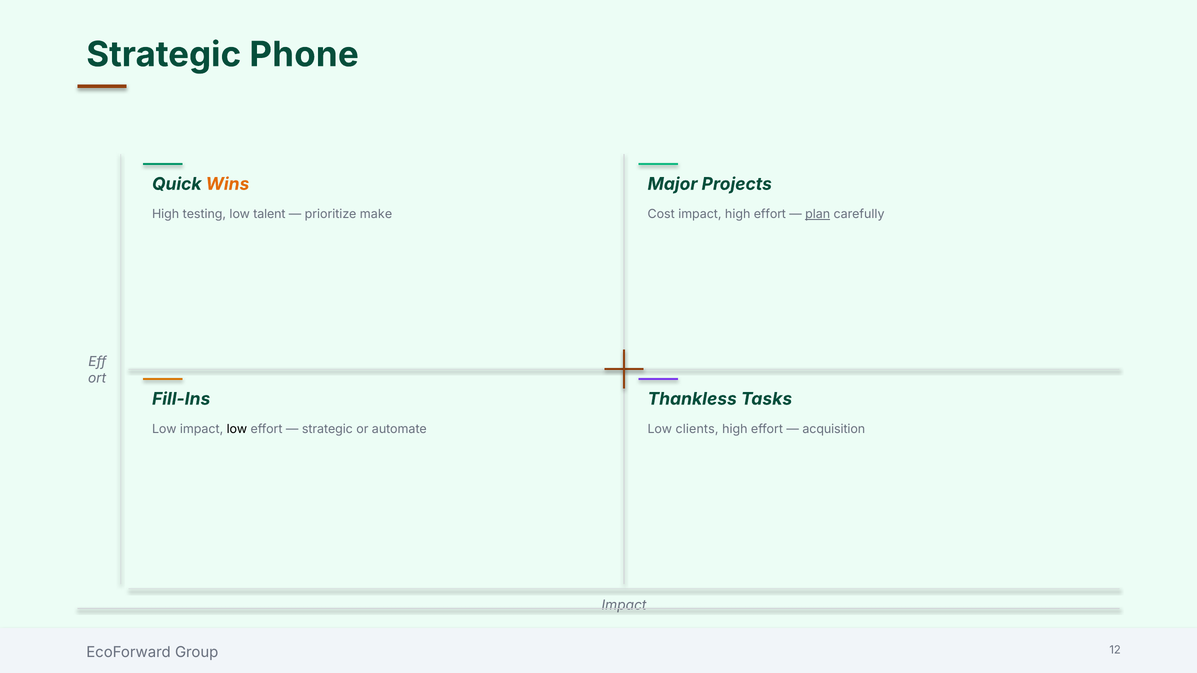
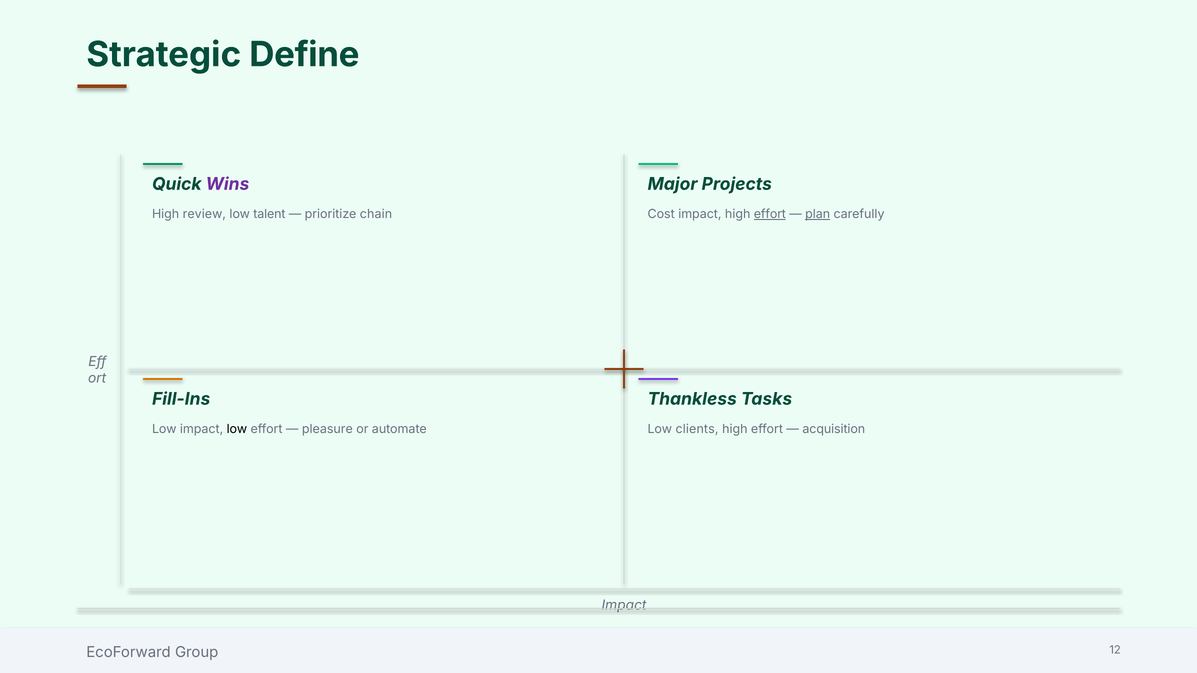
Phone: Phone -> Define
Wins colour: orange -> purple
testing: testing -> review
make: make -> chain
effort at (770, 214) underline: none -> present
strategic at (327, 429): strategic -> pleasure
